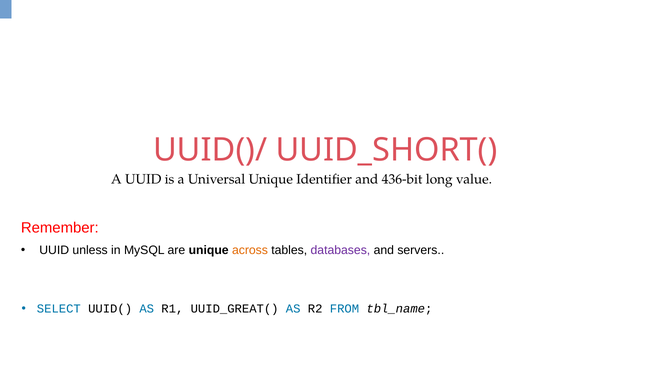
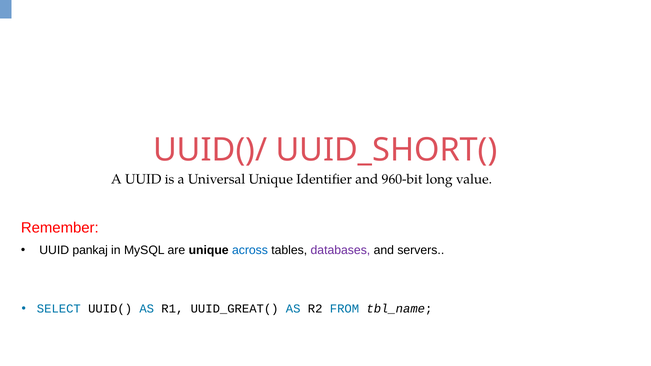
436-bit: 436-bit -> 960-bit
unless: unless -> pankaj
across colour: orange -> blue
